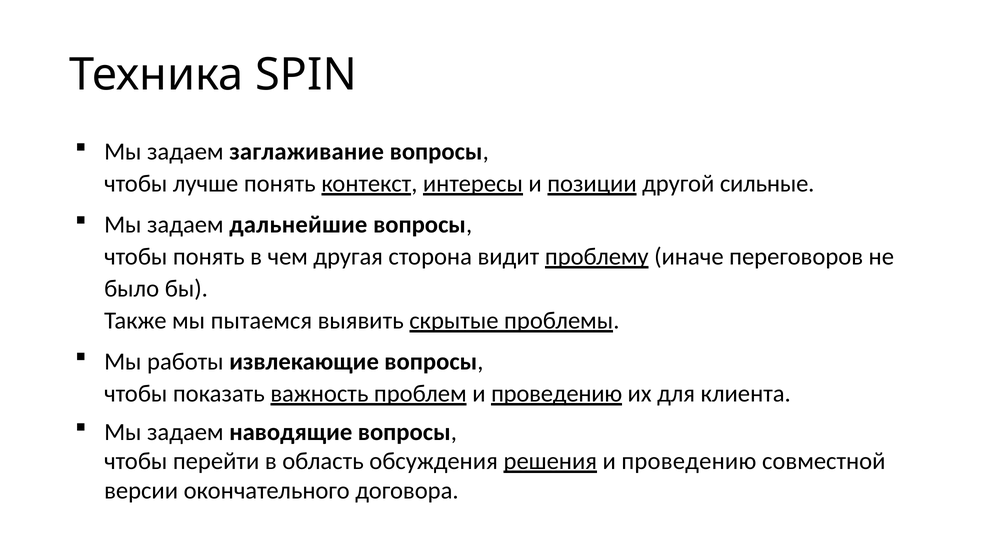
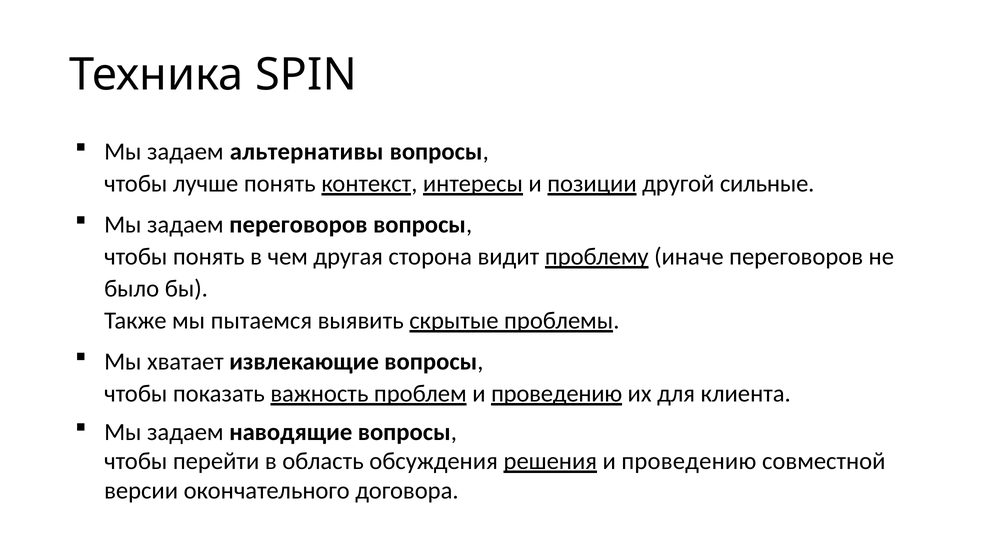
заглаживание: заглаживание -> альтернативы
задаем дальнейшие: дальнейшие -> переговоров
работы: работы -> хватает
